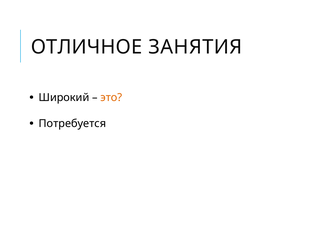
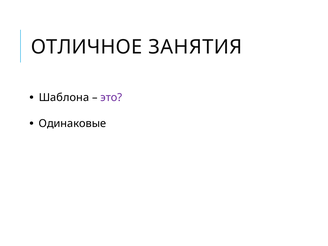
Широкий: Широкий -> Шаблона
это colour: orange -> purple
Потребуется: Потребуется -> Одинаковые
